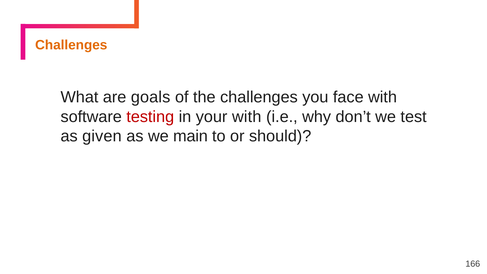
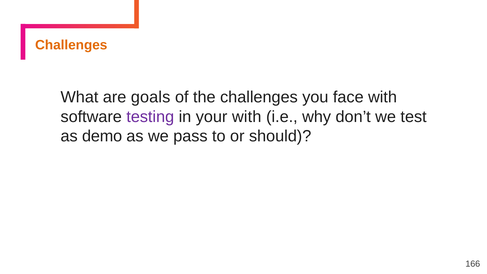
testing colour: red -> purple
given: given -> demo
main: main -> pass
